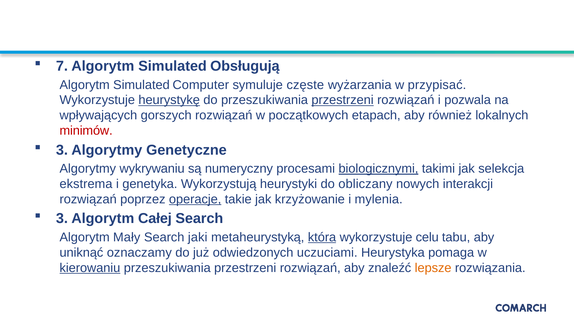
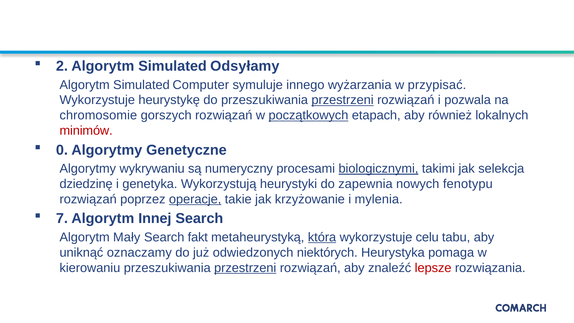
7: 7 -> 2
Obsługują: Obsługują -> Odsyłamy
częste: częste -> innego
heurystykę underline: present -> none
wpływających: wpływających -> chromosomie
początkowych underline: none -> present
3 at (62, 150): 3 -> 0
ekstrema: ekstrema -> dziedzinę
obliczany: obliczany -> zapewnia
interakcji: interakcji -> fenotypu
3 at (62, 218): 3 -> 7
Całej: Całej -> Innej
jaki: jaki -> fakt
uczuciami: uczuciami -> niektórych
kierowaniu underline: present -> none
przestrzeni at (245, 268) underline: none -> present
lepsze colour: orange -> red
